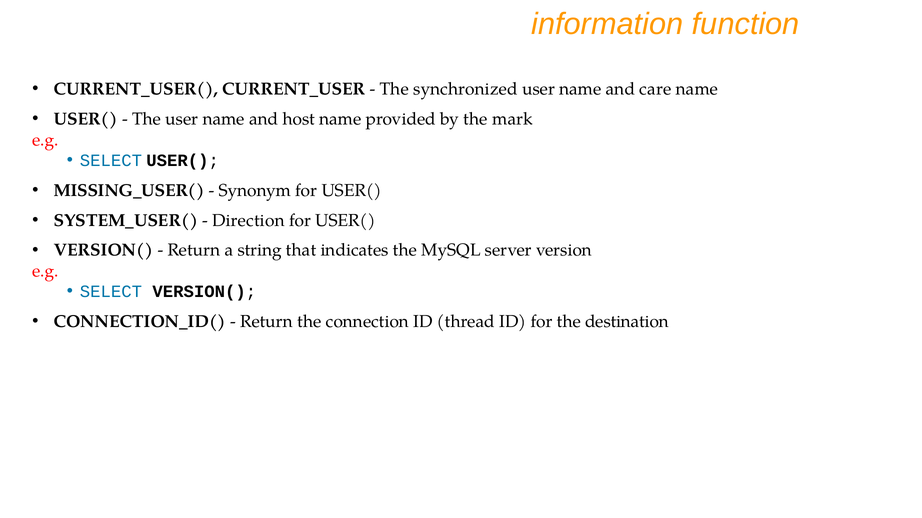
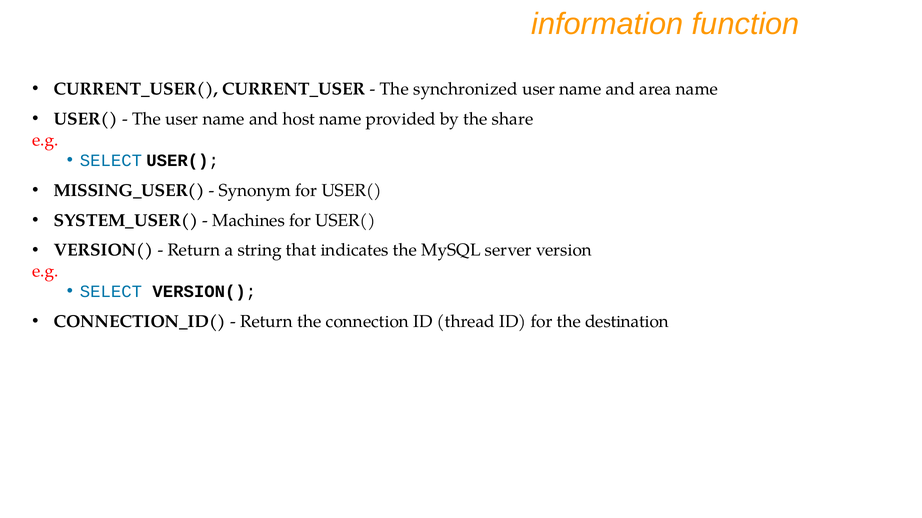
care: care -> area
mark: mark -> share
Direction: Direction -> Machines
